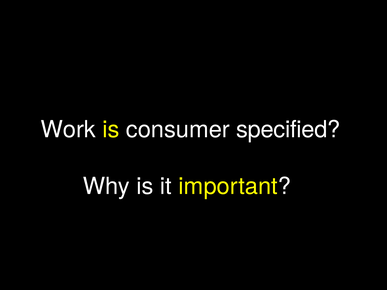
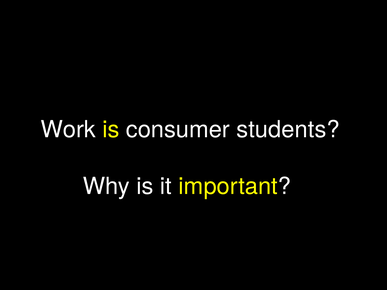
specified: specified -> students
